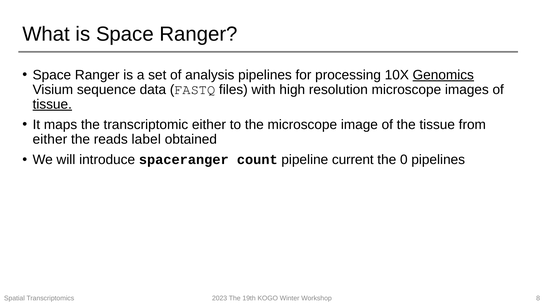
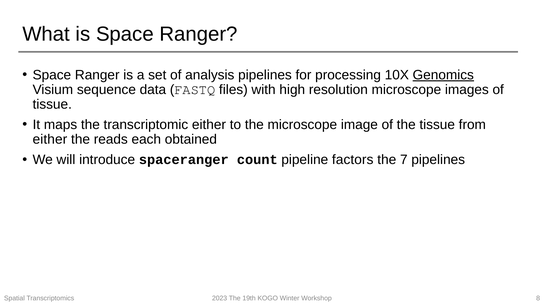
tissue at (52, 104) underline: present -> none
label: label -> each
current: current -> factors
0: 0 -> 7
